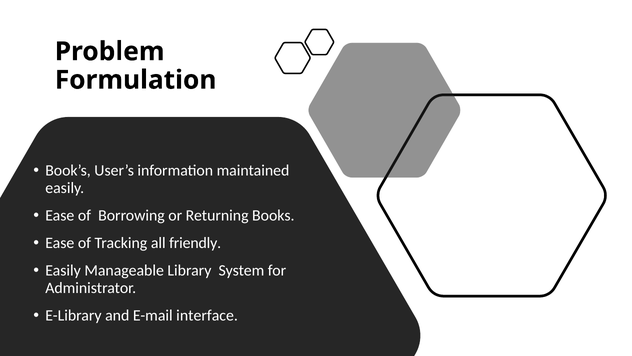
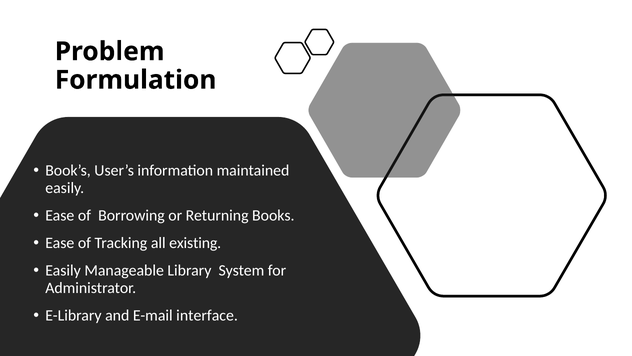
friendly: friendly -> existing
